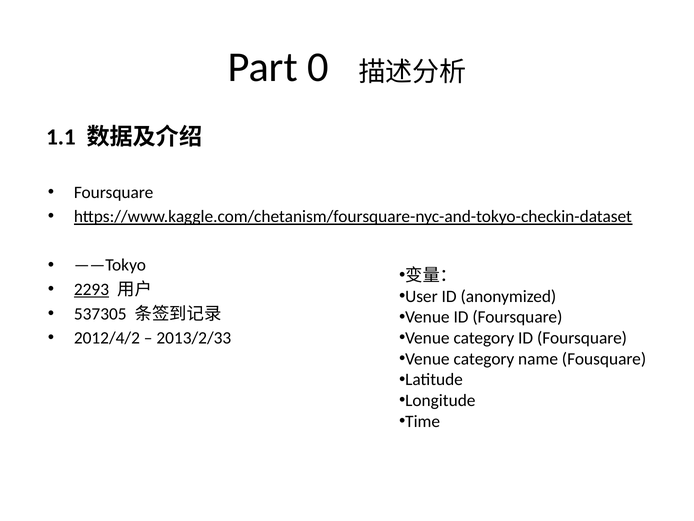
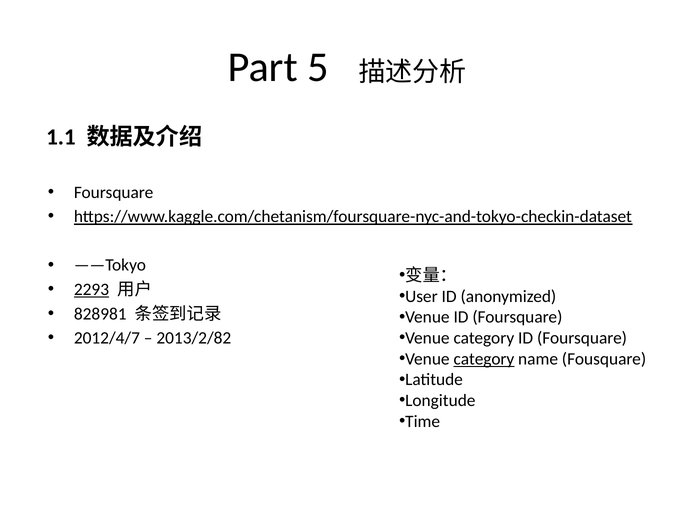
0: 0 -> 5
537305: 537305 -> 828981
2012/4/2: 2012/4/2 -> 2012/4/7
2013/2/33: 2013/2/33 -> 2013/2/82
category at (484, 359) underline: none -> present
